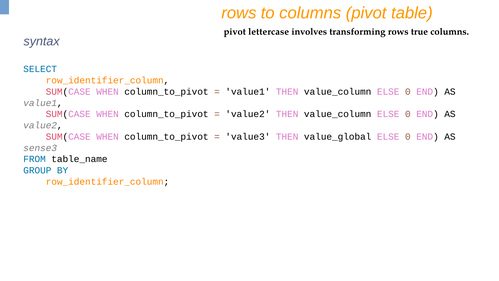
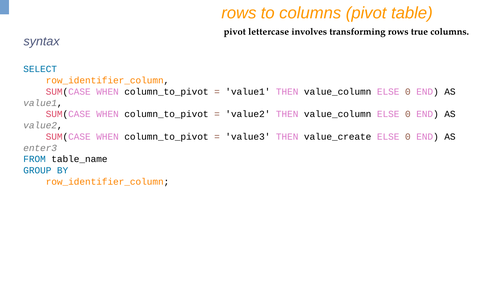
value_global: value_global -> value_create
sense3: sense3 -> enter3
